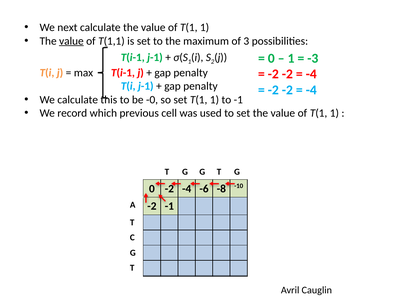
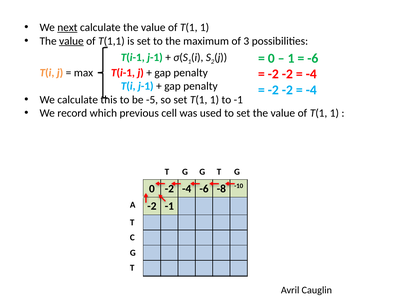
next underline: none -> present
-3 at (313, 58): -3 -> -6
-0: -0 -> -5
